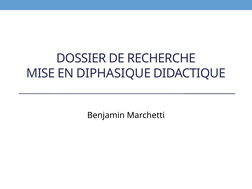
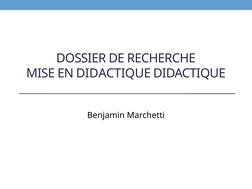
EN DIPHASIQUE: DIPHASIQUE -> DIDACTIQUE
